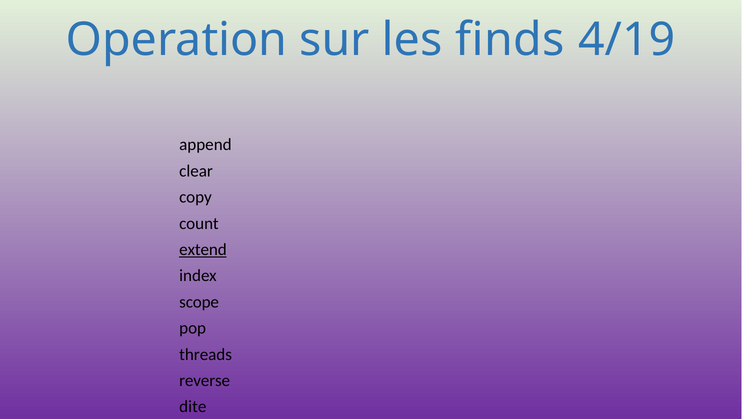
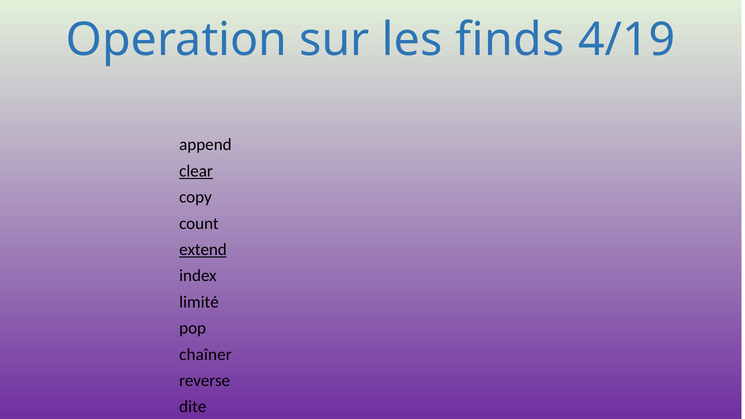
clear underline: none -> present
scope: scope -> limité
threads: threads -> chaîner
